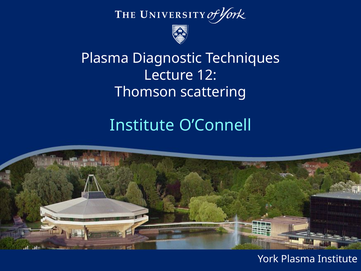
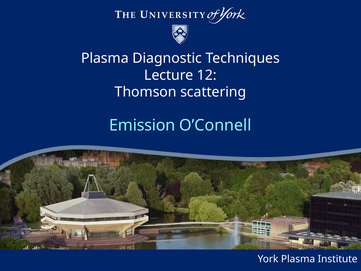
Institute at (142, 125): Institute -> Emission
